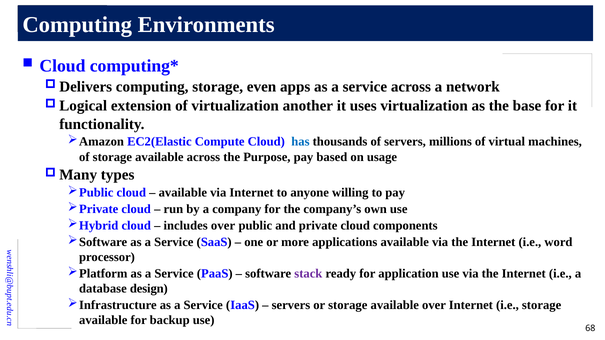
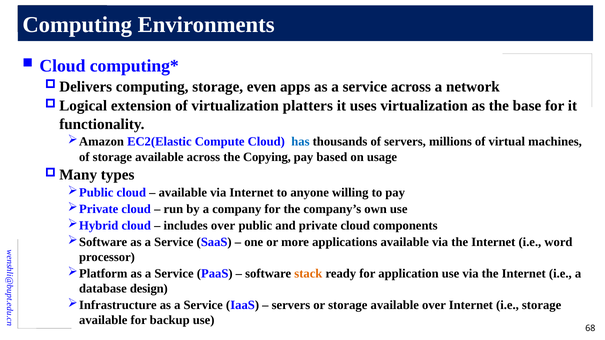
another: another -> platters
Purpose: Purpose -> Copying
stack colour: purple -> orange
